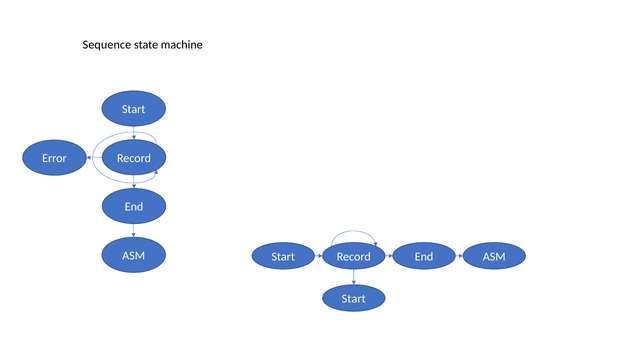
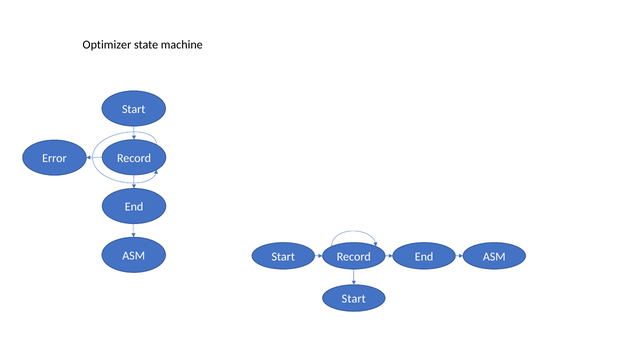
Sequence: Sequence -> Optimizer
